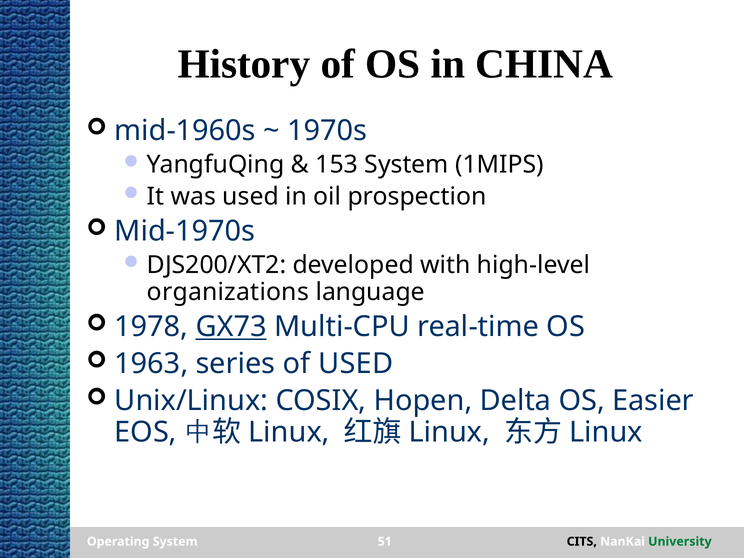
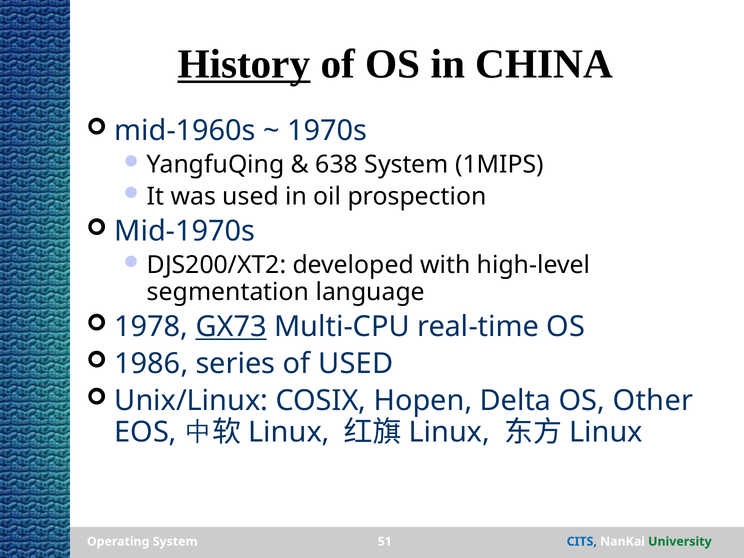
History underline: none -> present
153: 153 -> 638
organizations: organizations -> segmentation
1963: 1963 -> 1986
Easier: Easier -> Other
CITS colour: black -> blue
